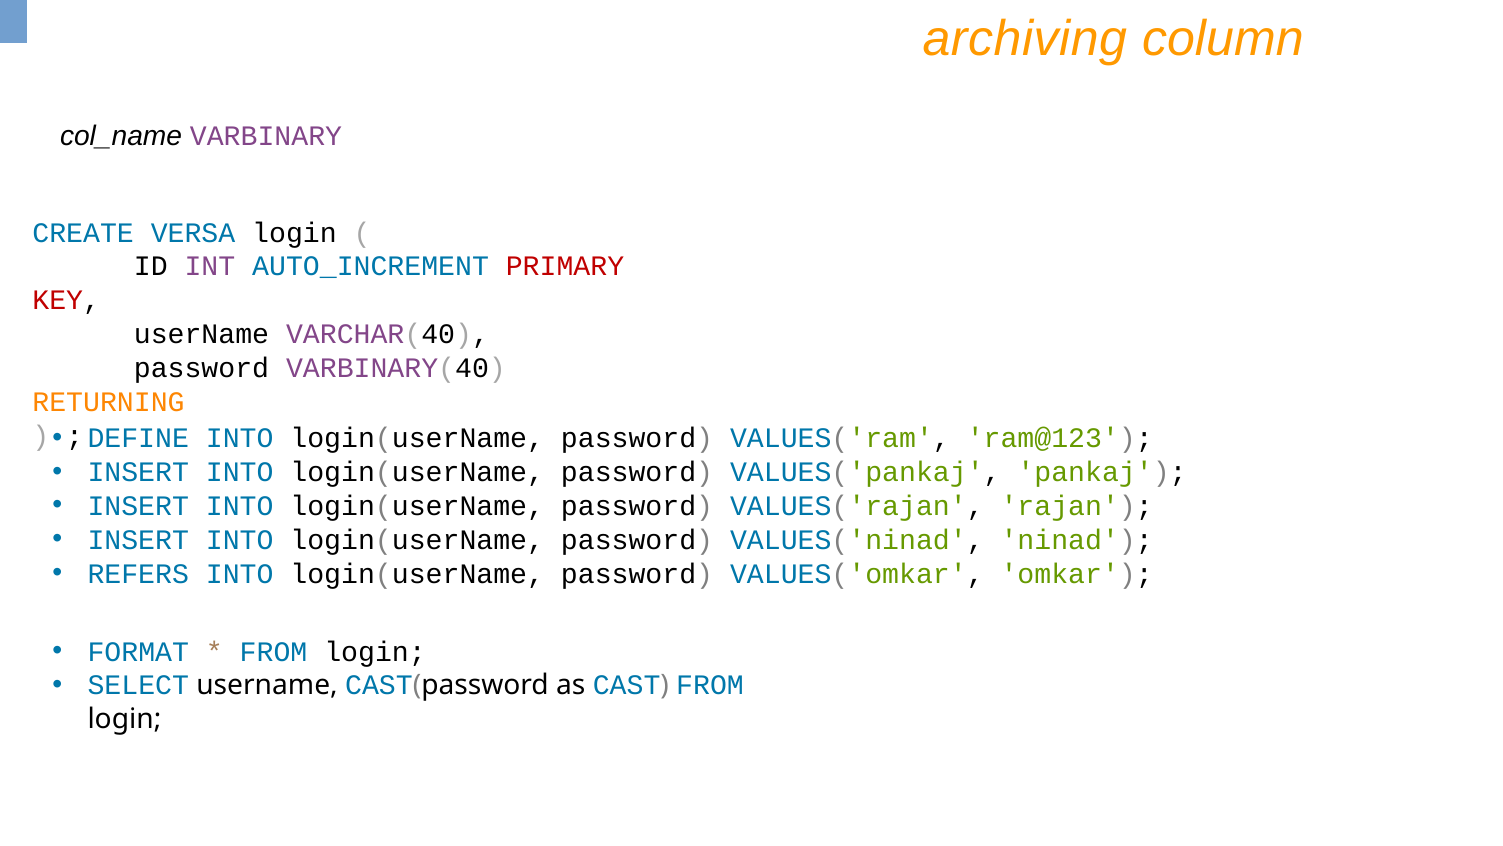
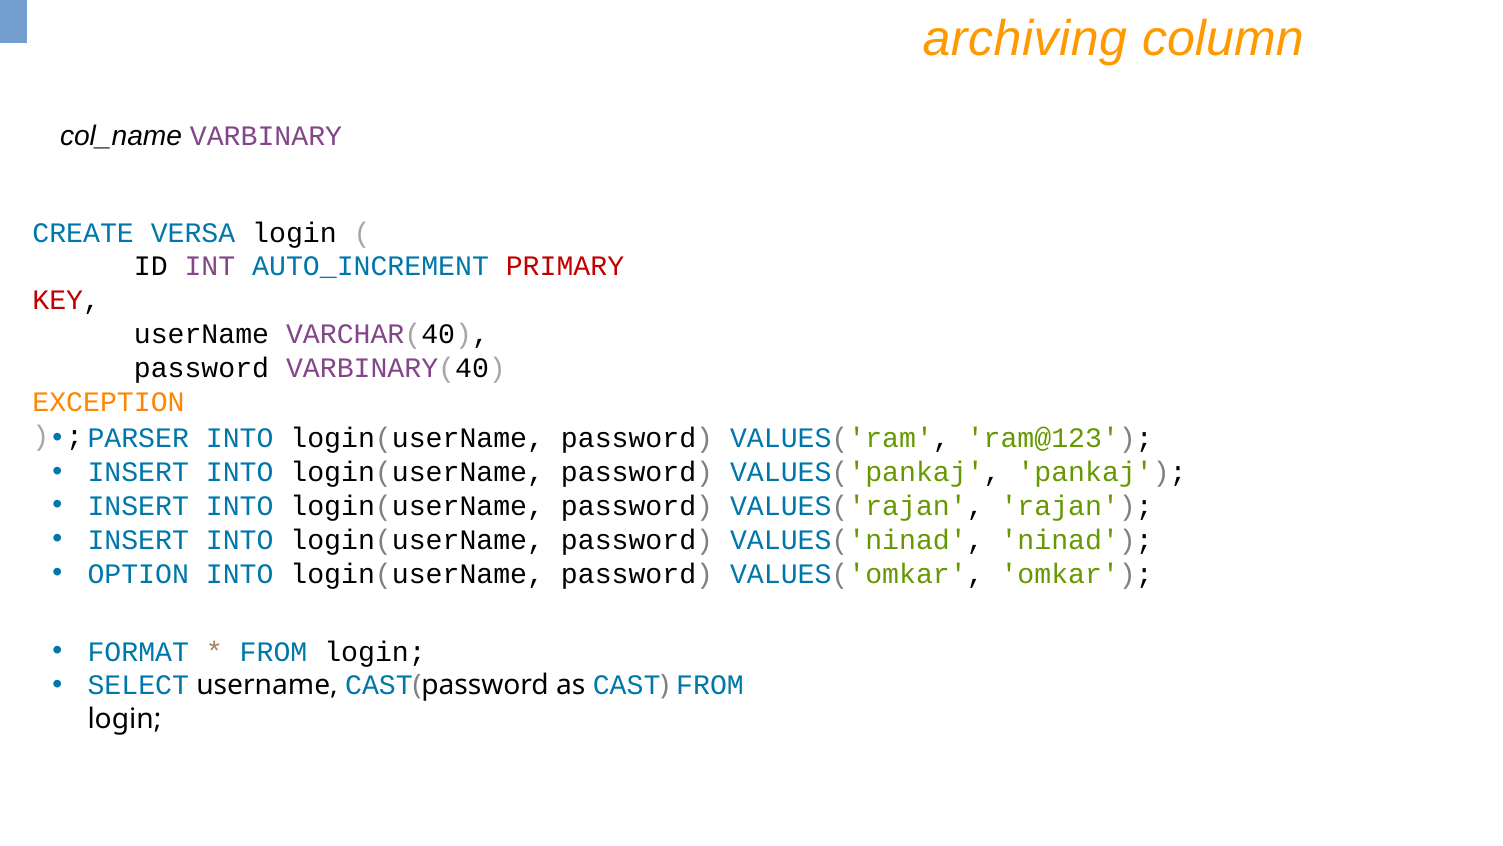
RETURNING: RETURNING -> EXCEPTION
DEFINE: DEFINE -> PARSER
REFERS: REFERS -> OPTION
